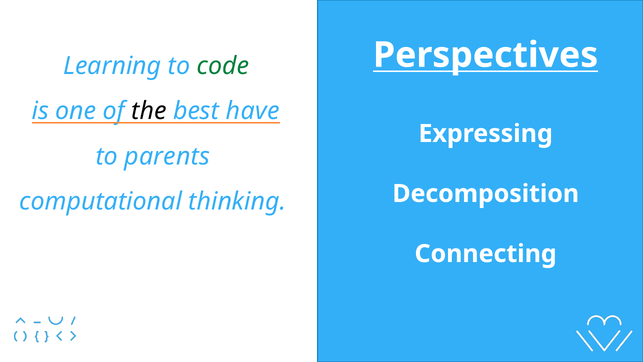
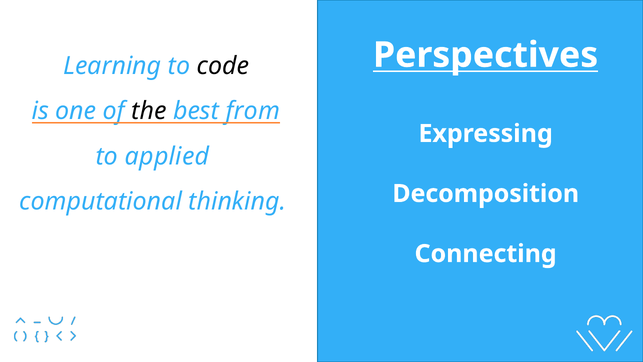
code colour: green -> black
have: have -> from
parents: parents -> applied
